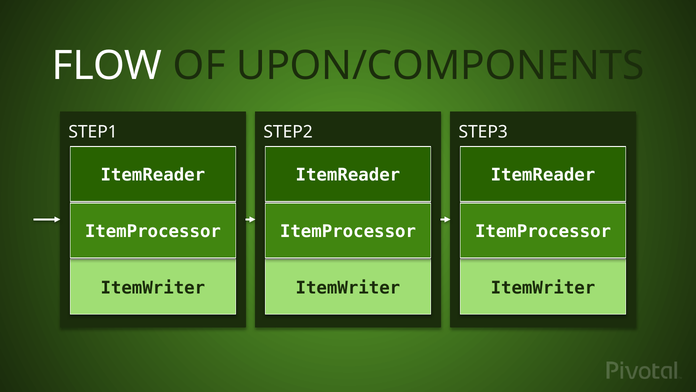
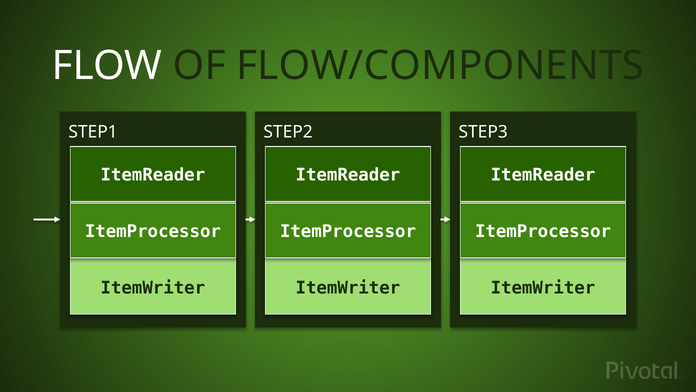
UPON/COMPONENTS: UPON/COMPONENTS -> FLOW/COMPONENTS
